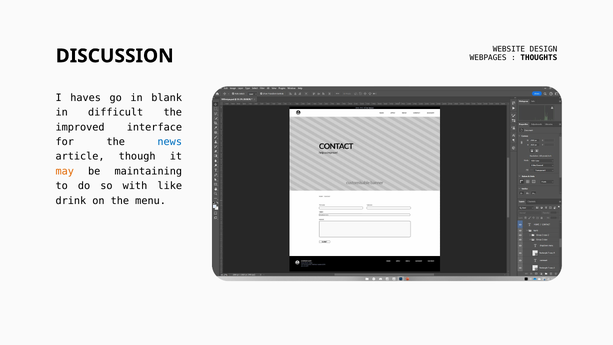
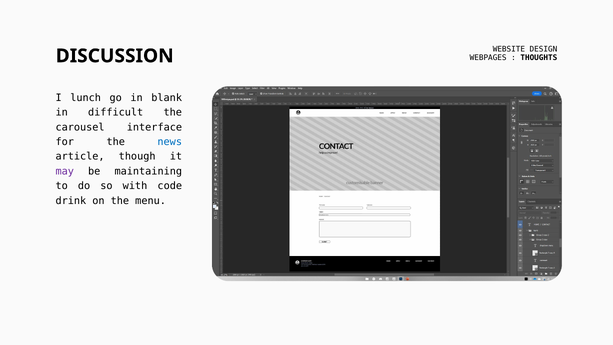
haves: haves -> lunch
improved: improved -> carousel
may colour: orange -> purple
like: like -> code
